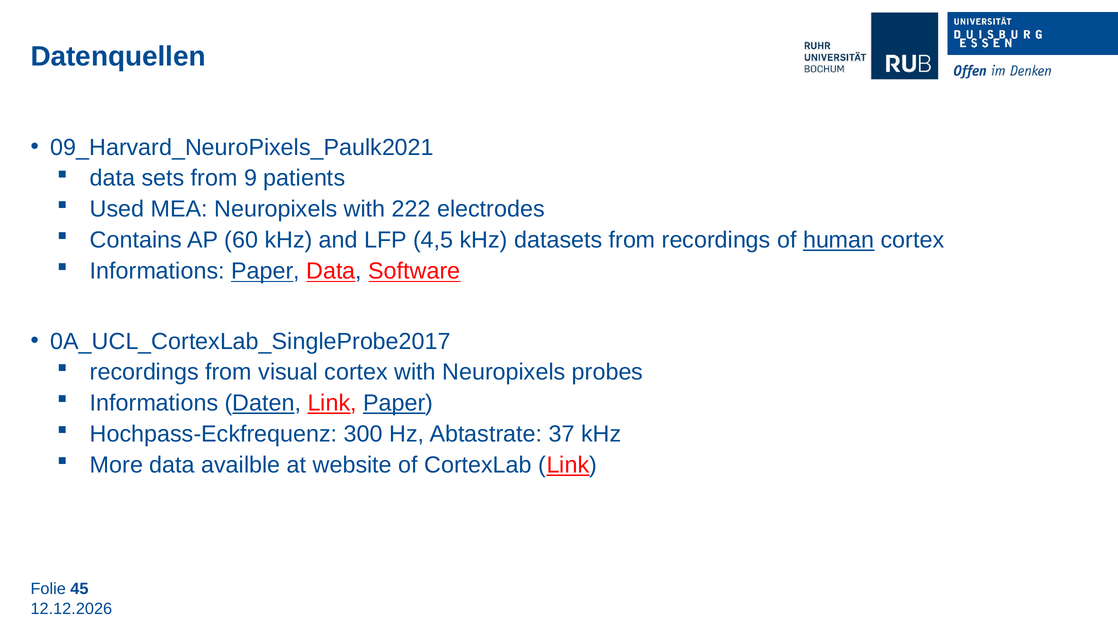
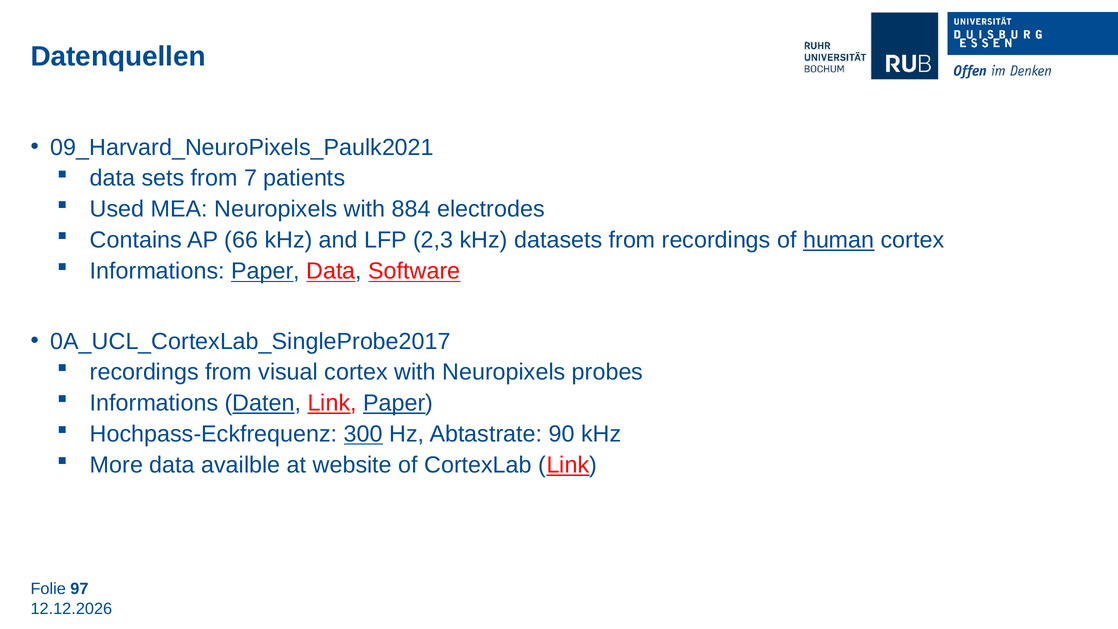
9: 9 -> 7
222: 222 -> 884
60: 60 -> 66
4,5: 4,5 -> 2,3
300 underline: none -> present
37: 37 -> 90
45: 45 -> 97
